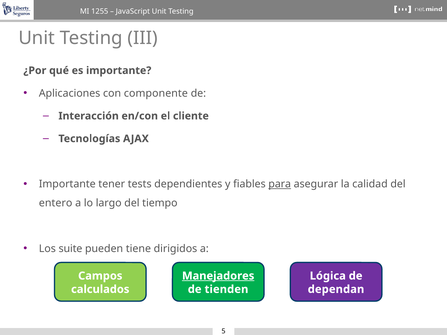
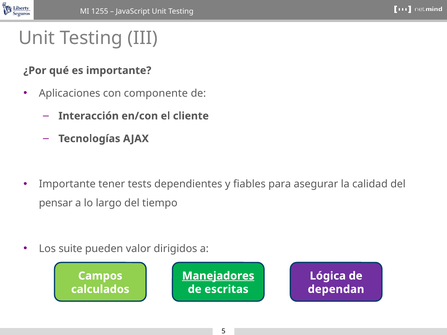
para underline: present -> none
entero: entero -> pensar
tiene: tiene -> valor
tienden: tienden -> escritas
